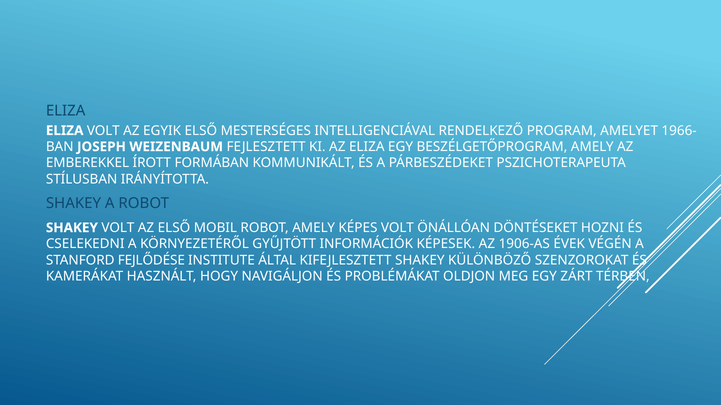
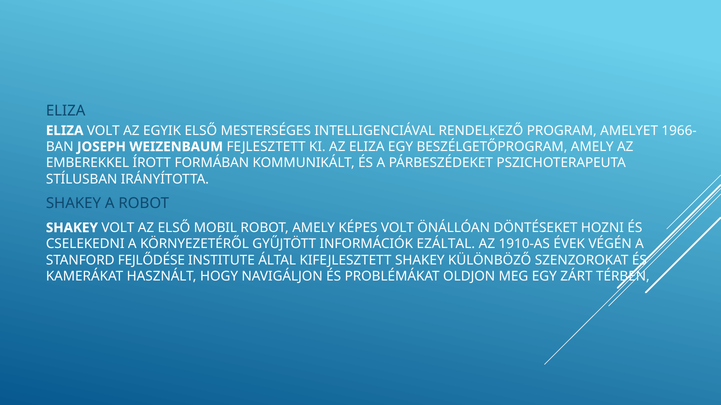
KÉPESEK: KÉPESEK -> EZÁLTAL
1906-AS: 1906-AS -> 1910-AS
